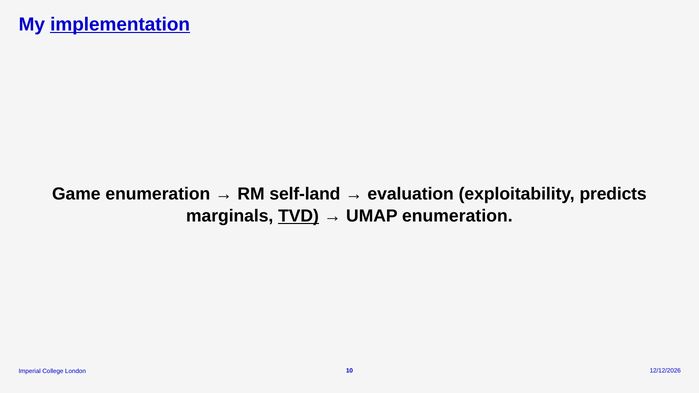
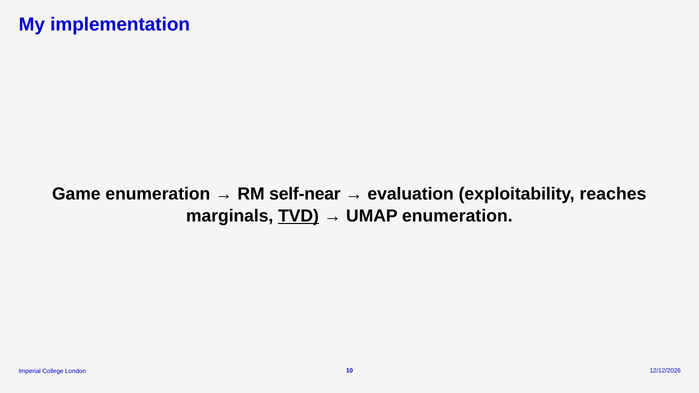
implementation underline: present -> none
self-land: self-land -> self-near
predicts: predicts -> reaches
